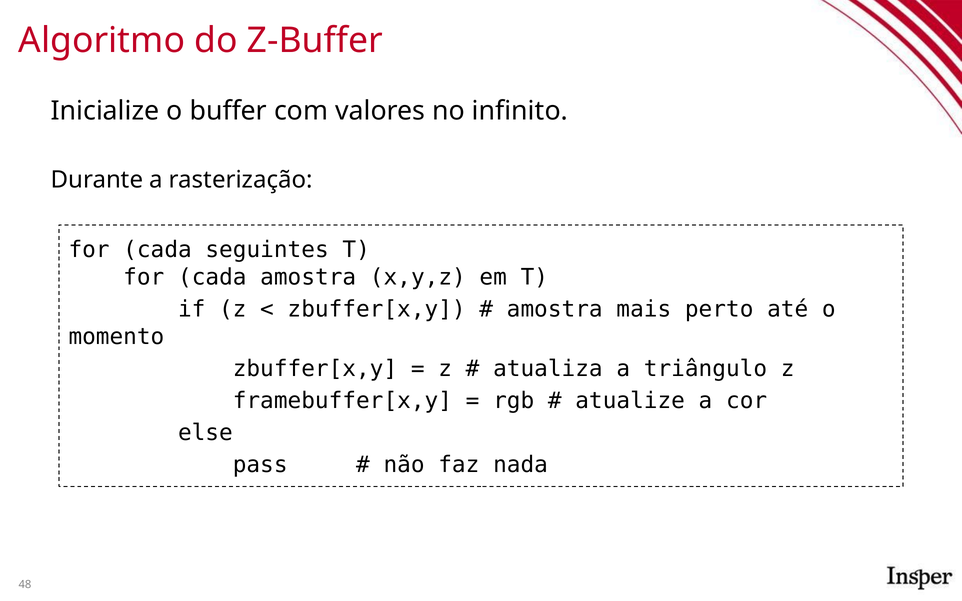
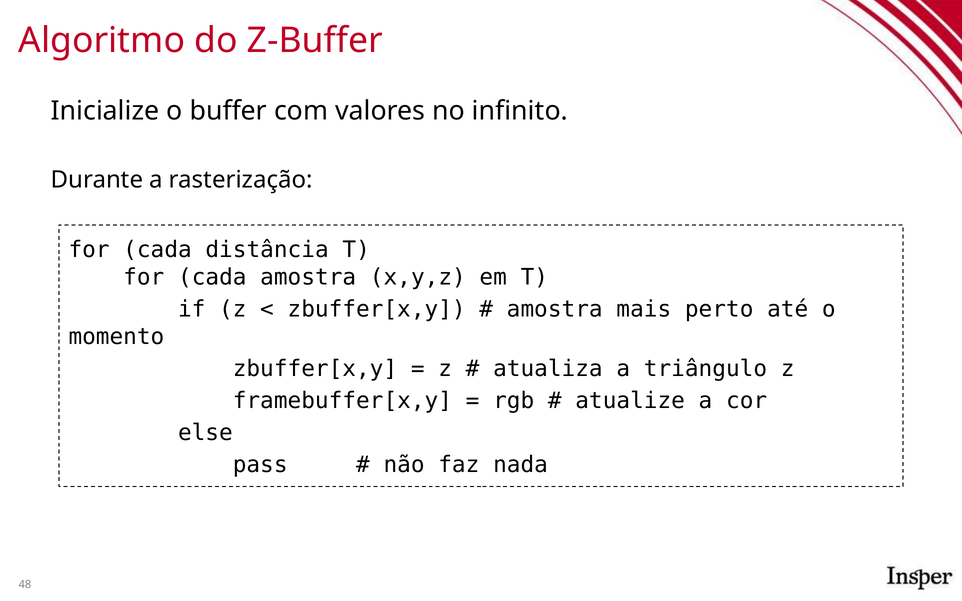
seguintes: seguintes -> distância
